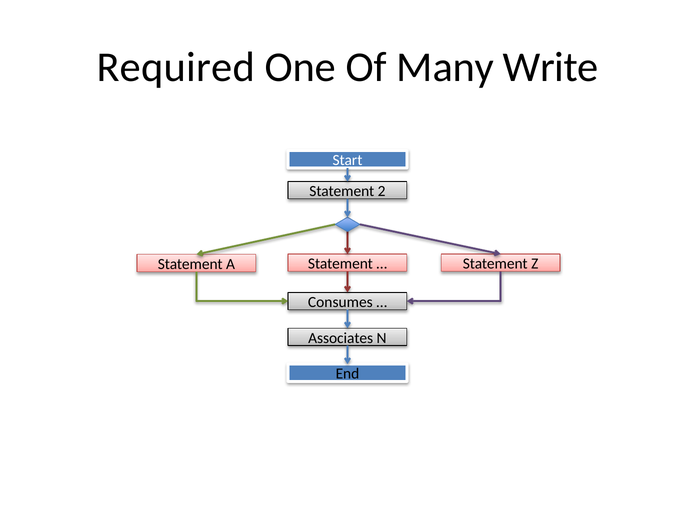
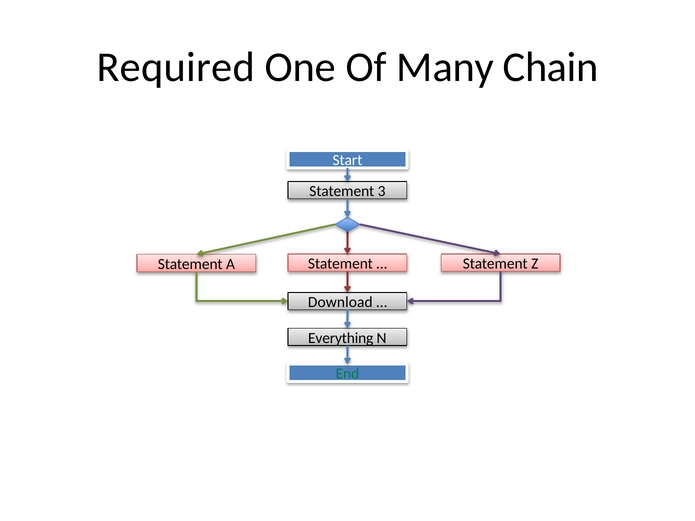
Write: Write -> Chain
2: 2 -> 3
Consumes: Consumes -> Download
Associates: Associates -> Everything
End colour: black -> green
